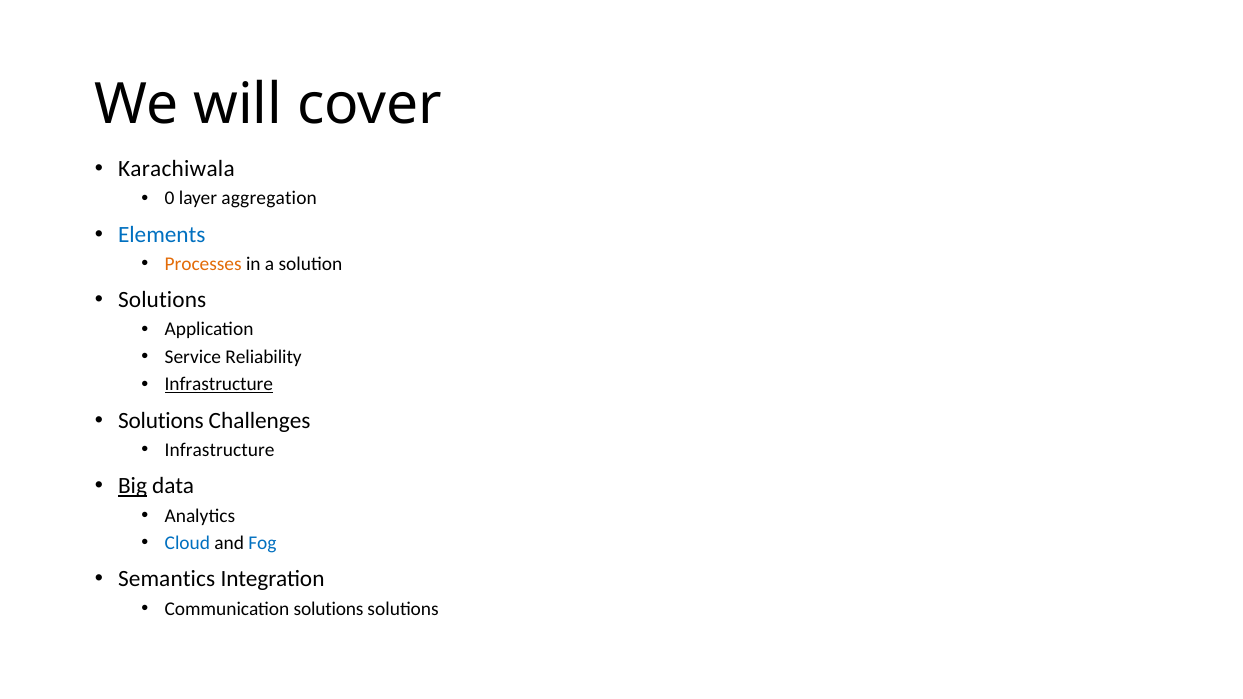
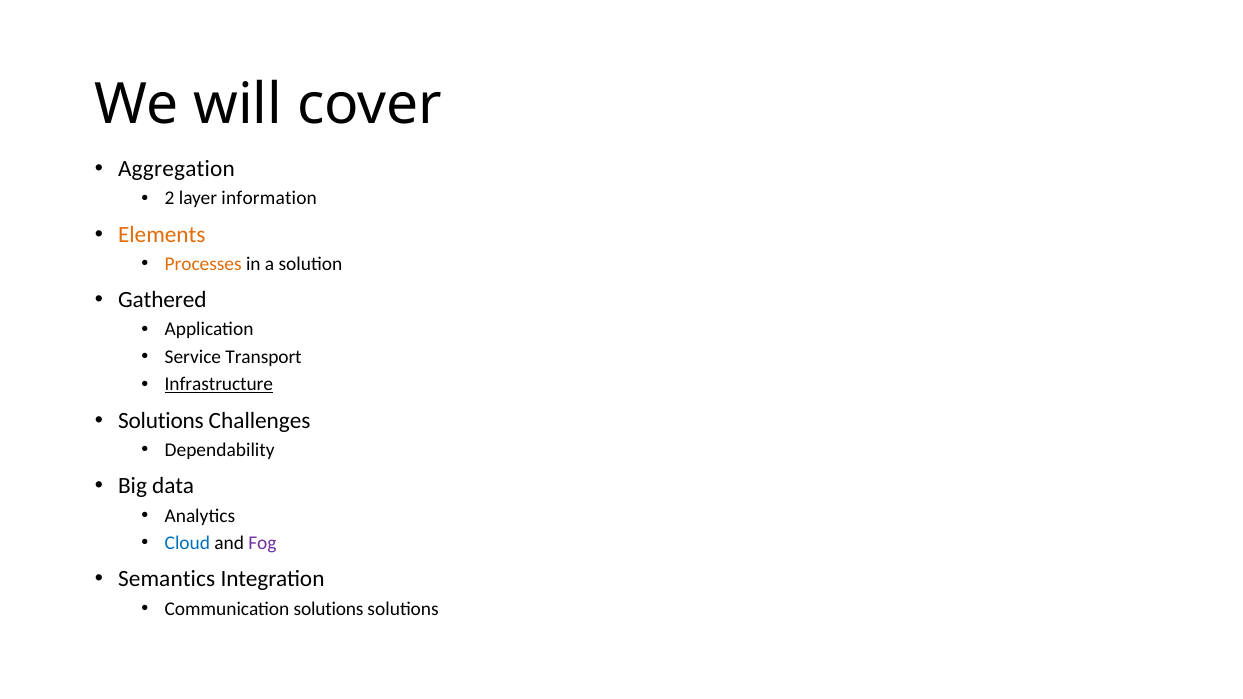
Karachiwala: Karachiwala -> Aggregation
0: 0 -> 2
aggregation: aggregation -> information
Elements colour: blue -> orange
Solutions at (162, 300): Solutions -> Gathered
Reliability: Reliability -> Transport
Infrastructure at (220, 450): Infrastructure -> Dependability
Big underline: present -> none
Fog colour: blue -> purple
